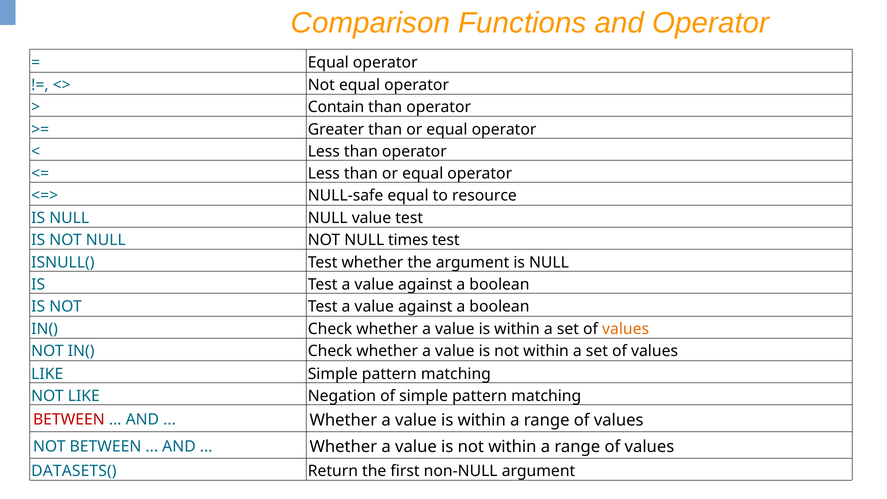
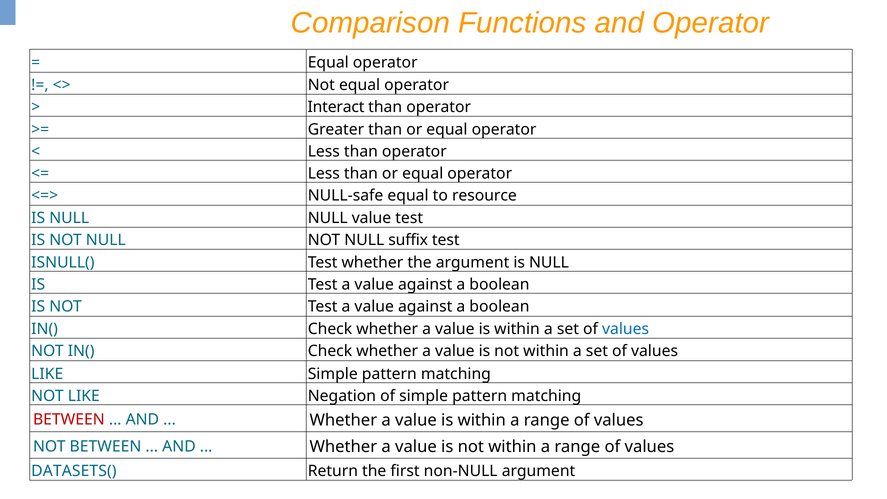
Contain: Contain -> Interact
times: times -> suffix
values at (626, 329) colour: orange -> blue
